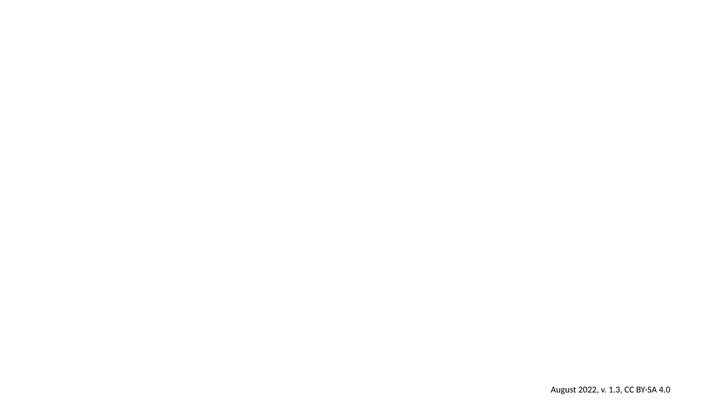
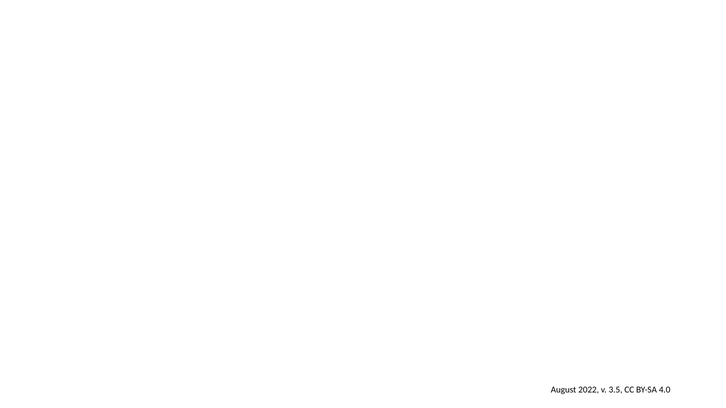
1.3: 1.3 -> 3.5
